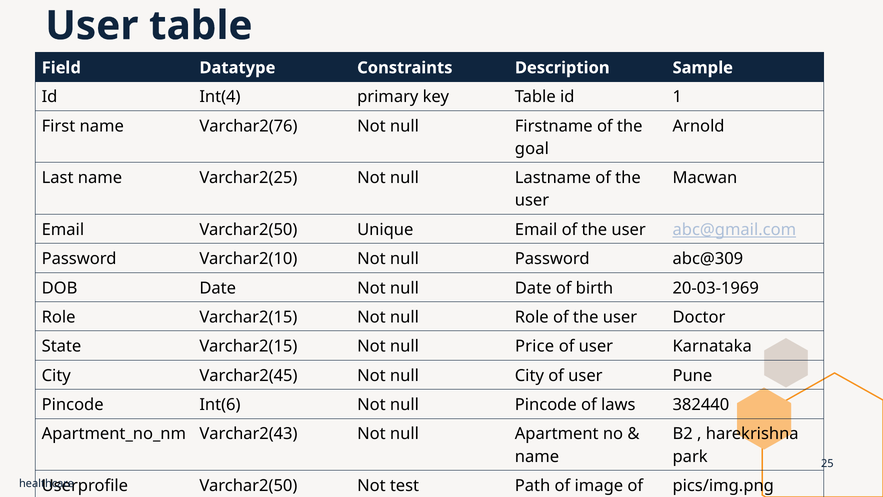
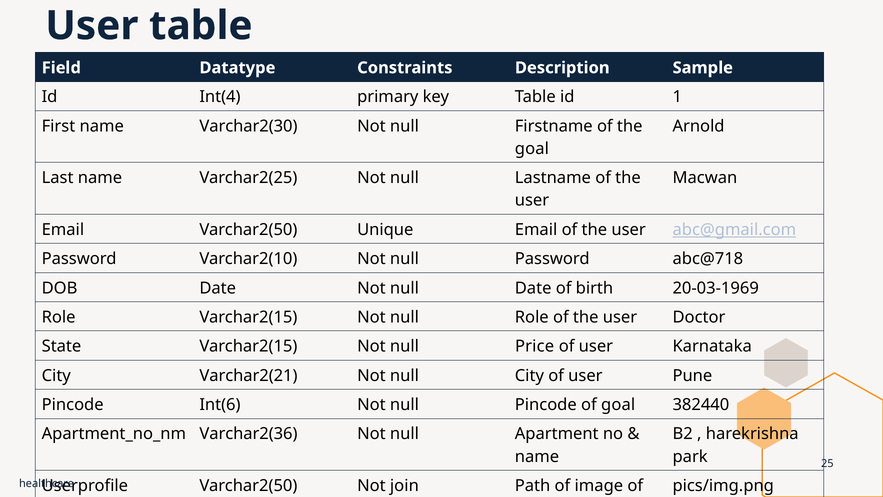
Varchar2(76: Varchar2(76 -> Varchar2(30
abc@309: abc@309 -> abc@718
Varchar2(45: Varchar2(45 -> Varchar2(21
of laws: laws -> goal
Varchar2(43: Varchar2(43 -> Varchar2(36
test: test -> join
